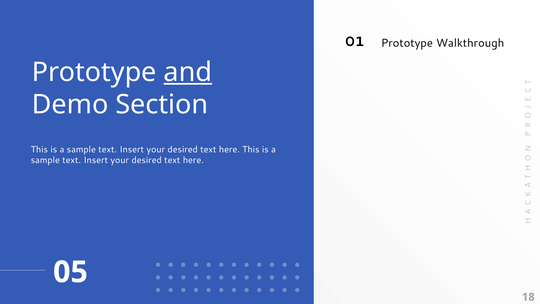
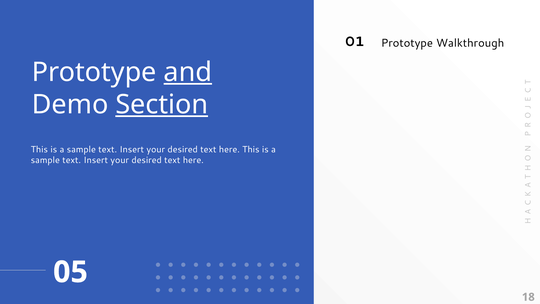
Section underline: none -> present
